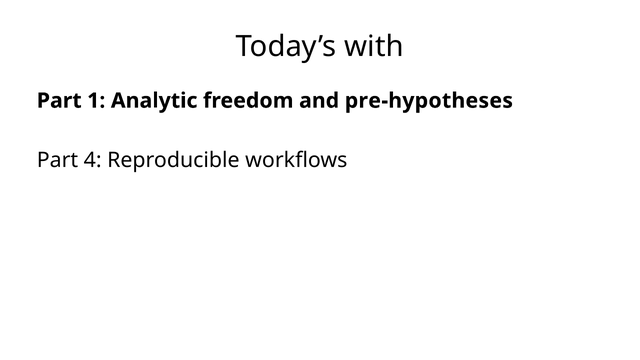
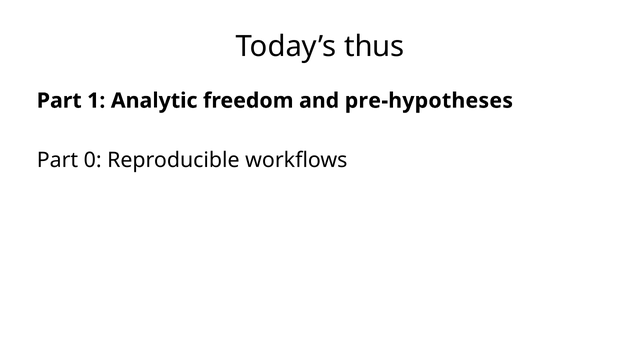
with: with -> thus
4: 4 -> 0
